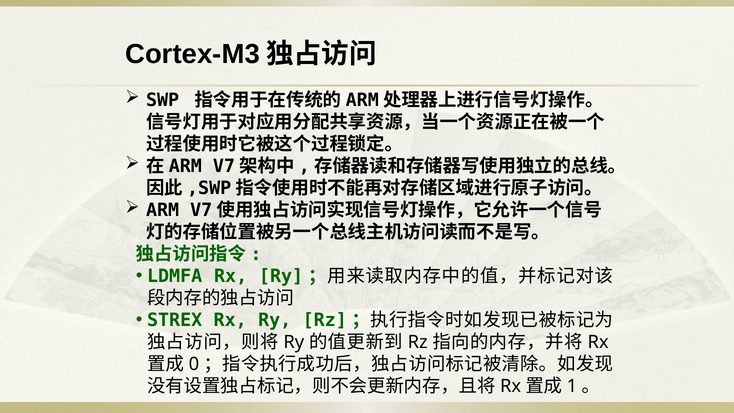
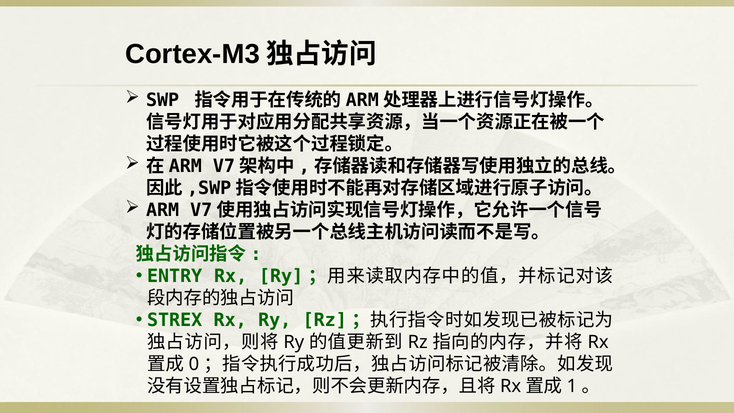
LDMFA: LDMFA -> ENTRY
